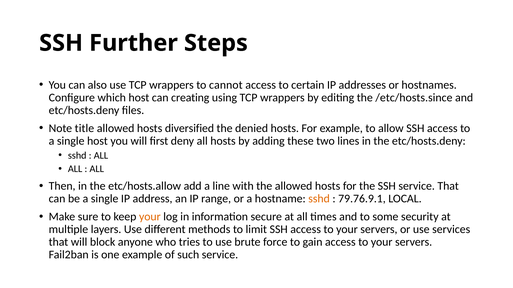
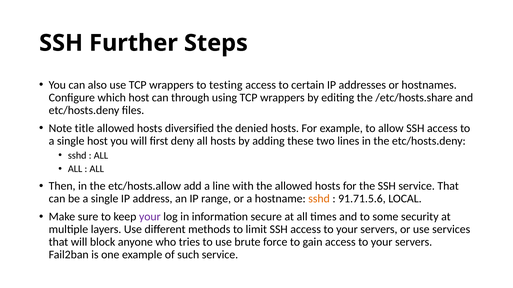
cannot: cannot -> testing
creating: creating -> through
/etc/hosts.since: /etc/hosts.since -> /etc/hosts.share
79.76.9.1: 79.76.9.1 -> 91.71.5.6
your at (150, 217) colour: orange -> purple
